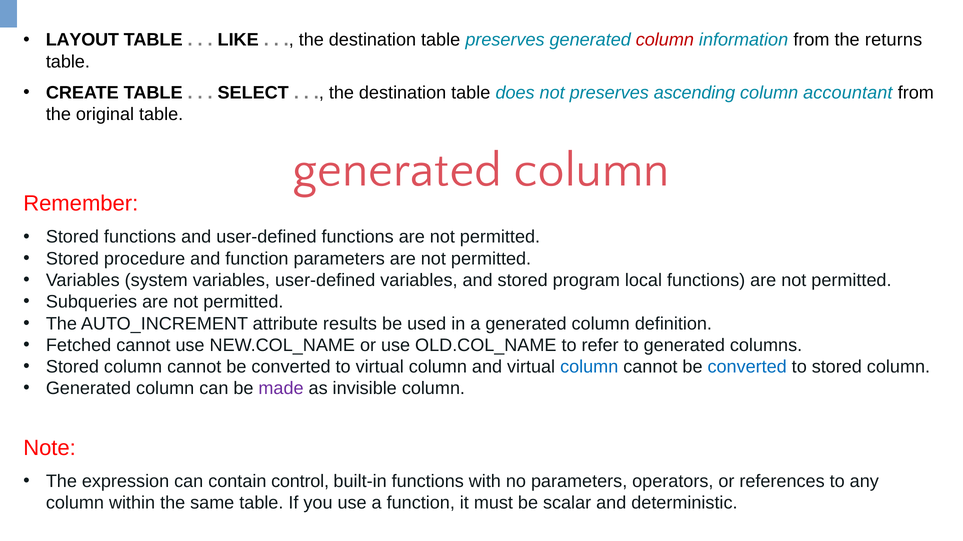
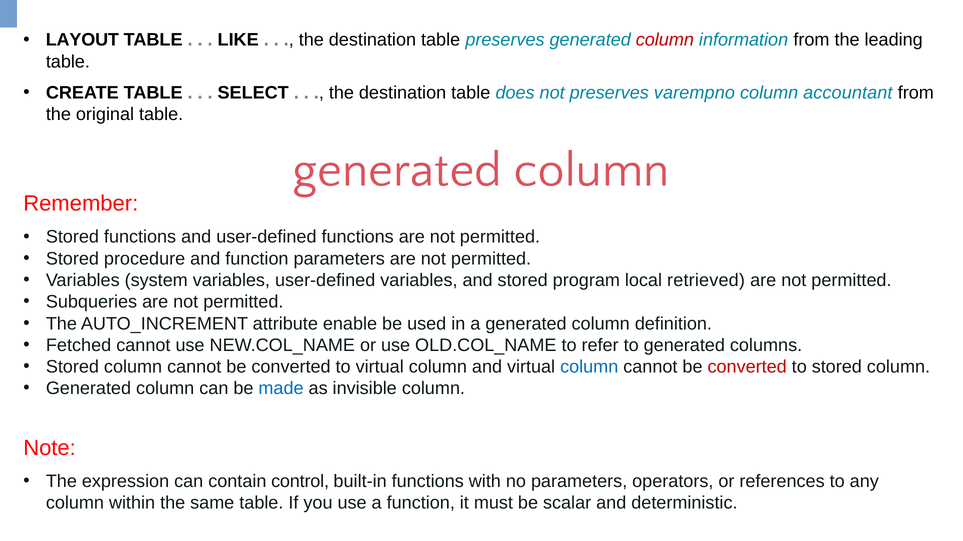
returns: returns -> leading
ascending: ascending -> varempno
local functions: functions -> retrieved
results: results -> enable
converted at (747, 367) colour: blue -> red
made colour: purple -> blue
